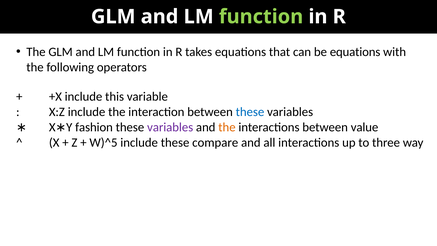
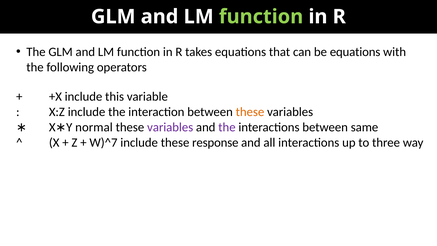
these at (250, 112) colour: blue -> orange
fashion: fashion -> normal
the at (227, 127) colour: orange -> purple
value: value -> same
W)^5: W)^5 -> W)^7
compare: compare -> response
